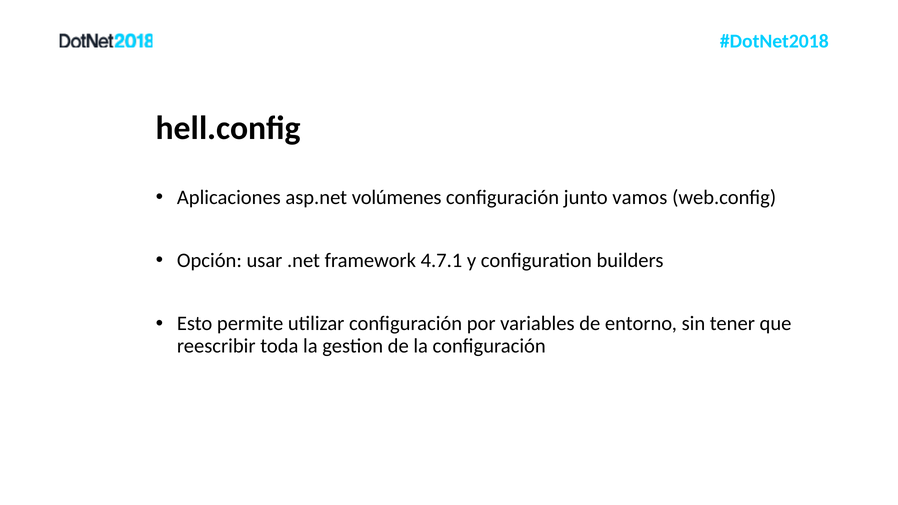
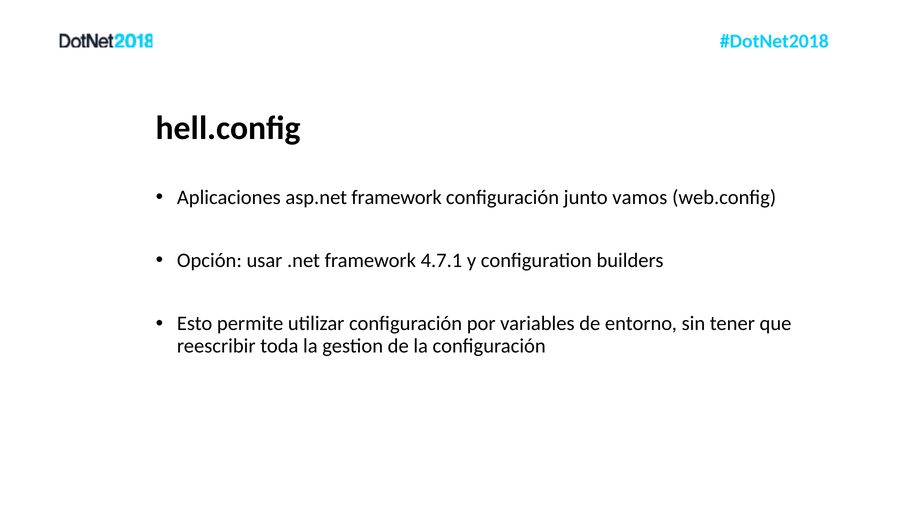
asp.net volúmenes: volúmenes -> framework
